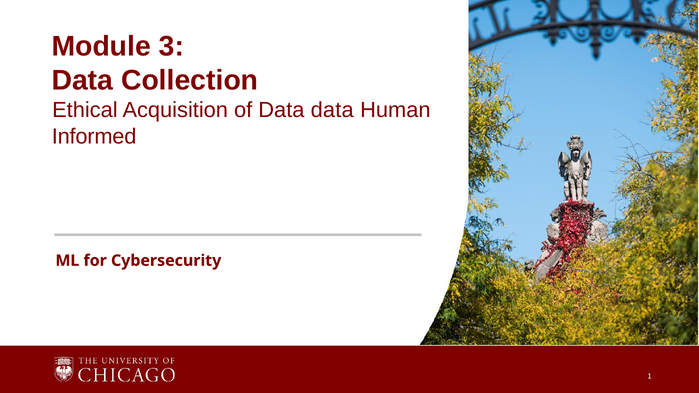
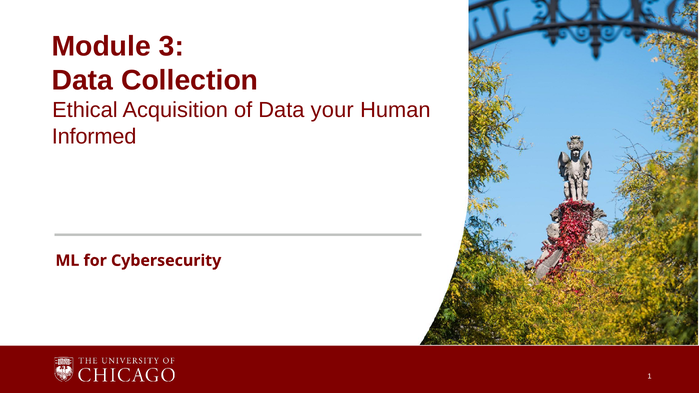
Data data: data -> your
